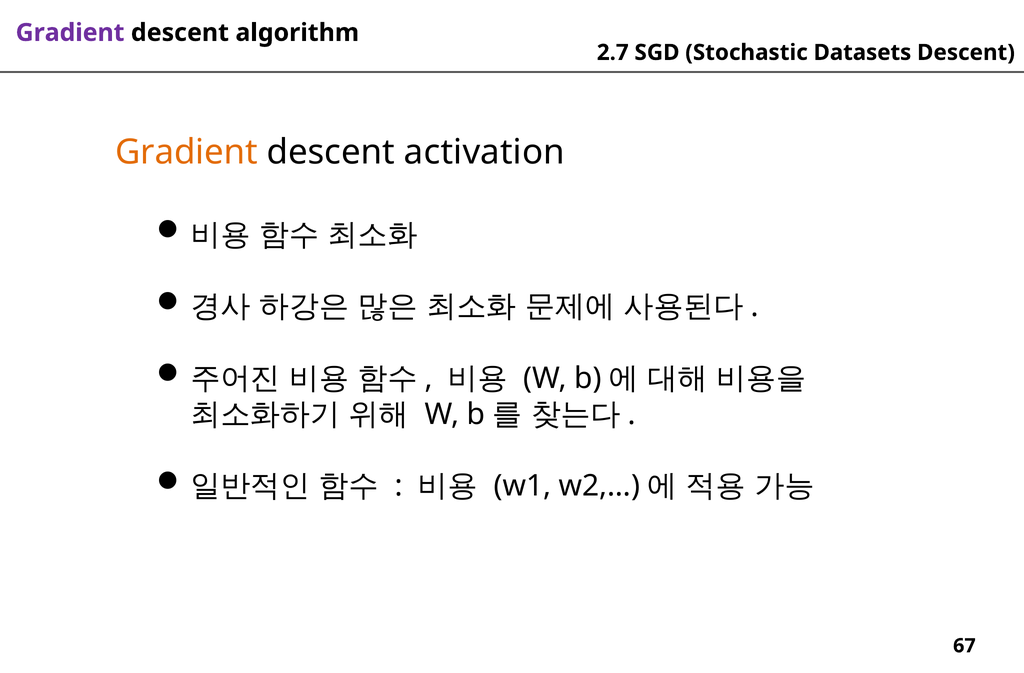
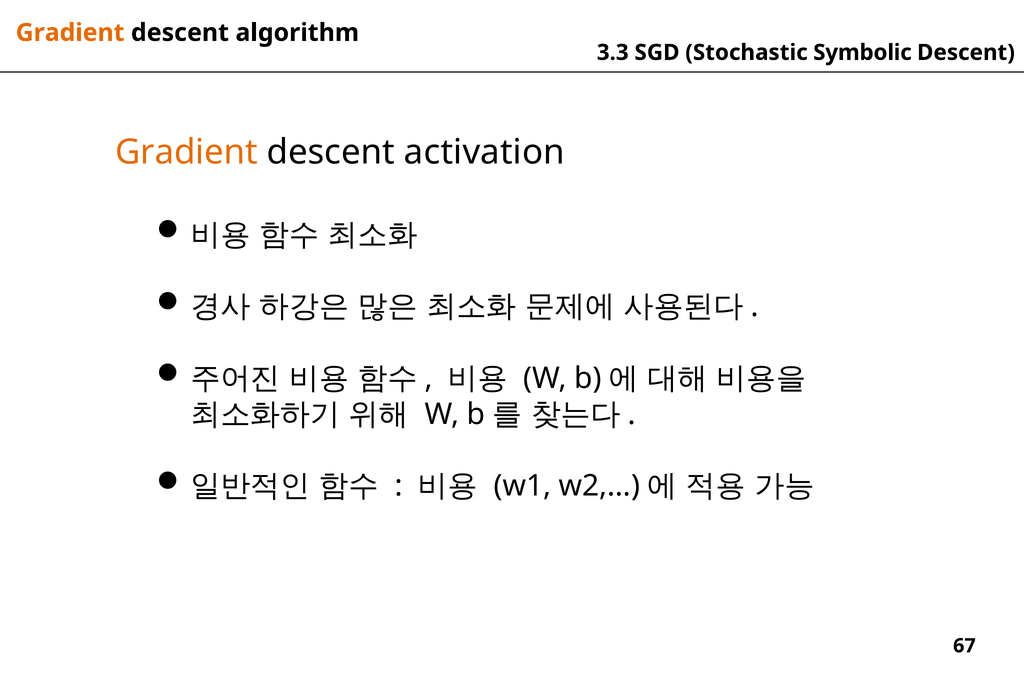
Gradient at (70, 33) colour: purple -> orange
2.7: 2.7 -> 3.3
Datasets: Datasets -> Symbolic
